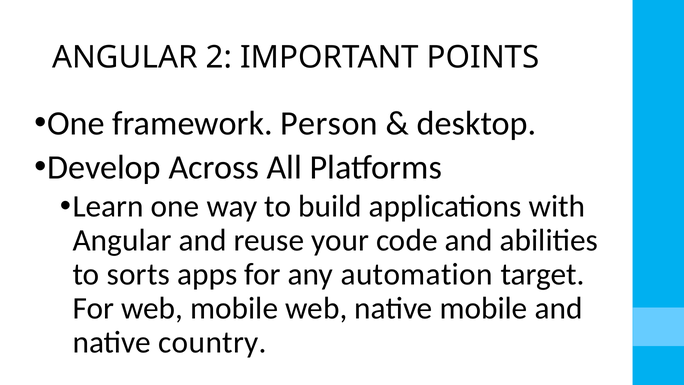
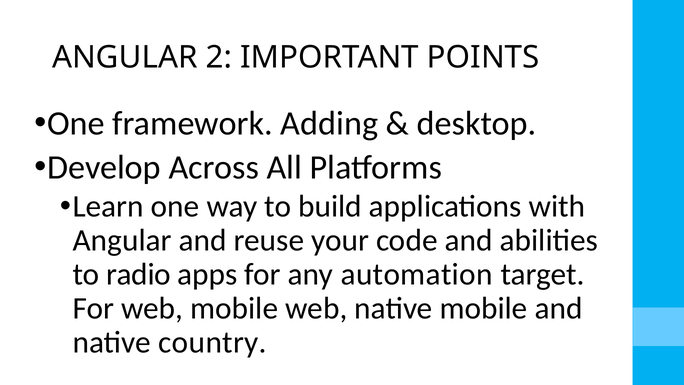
Person: Person -> Adding
sorts: sorts -> radio
